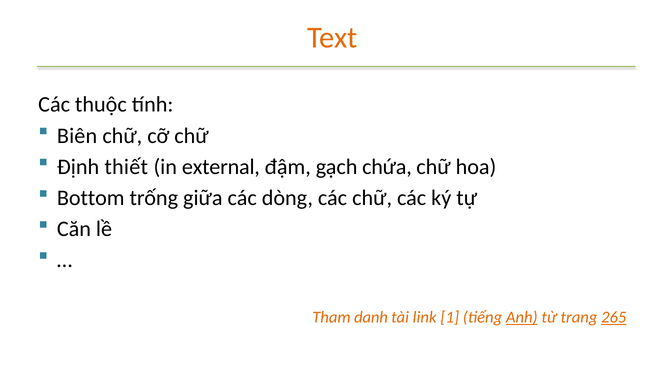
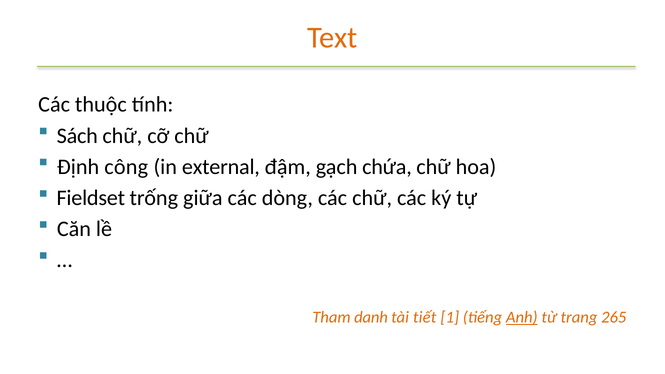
Biên: Biên -> Sách
thiết: thiết -> công
Bottom: Bottom -> Fieldset
link: link -> tiết
265 underline: present -> none
